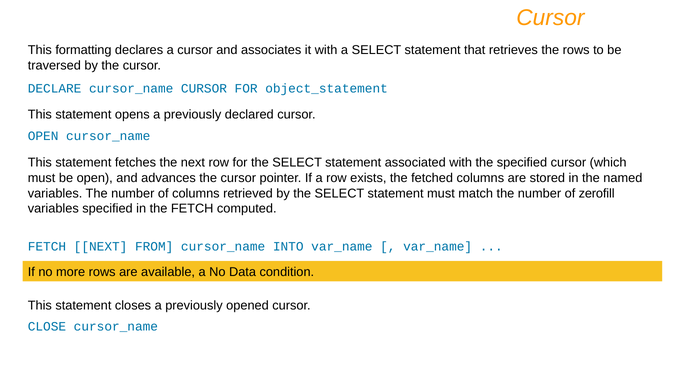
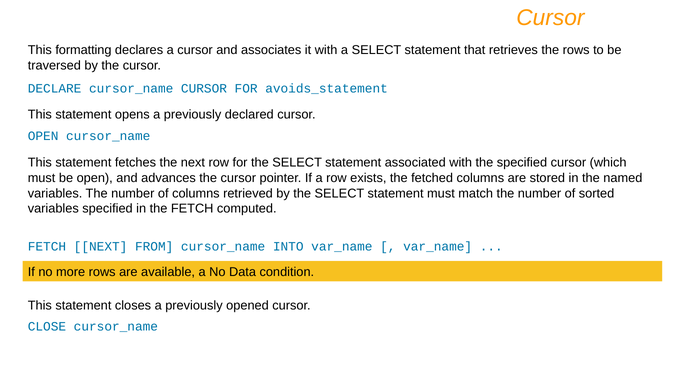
object_statement: object_statement -> avoids_statement
zerofill: zerofill -> sorted
